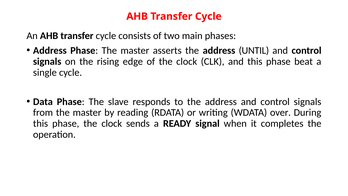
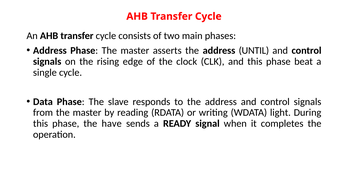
over: over -> light
phase the clock: clock -> have
